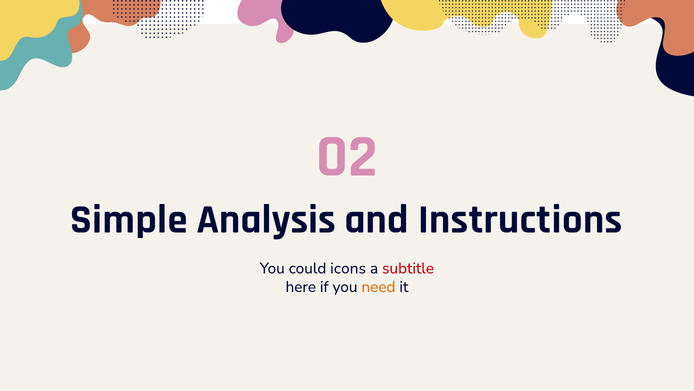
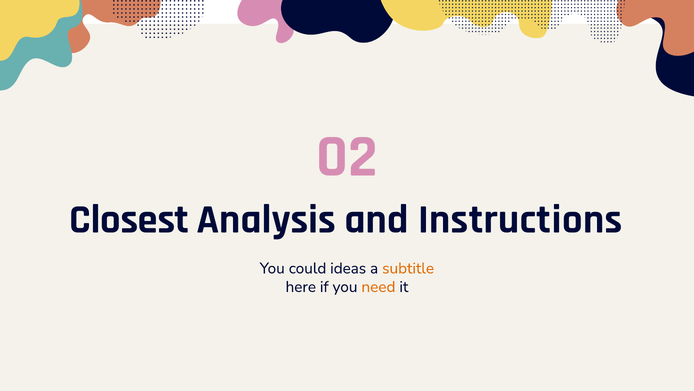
Simple: Simple -> Closest
icons: icons -> ideas
subtitle colour: red -> orange
